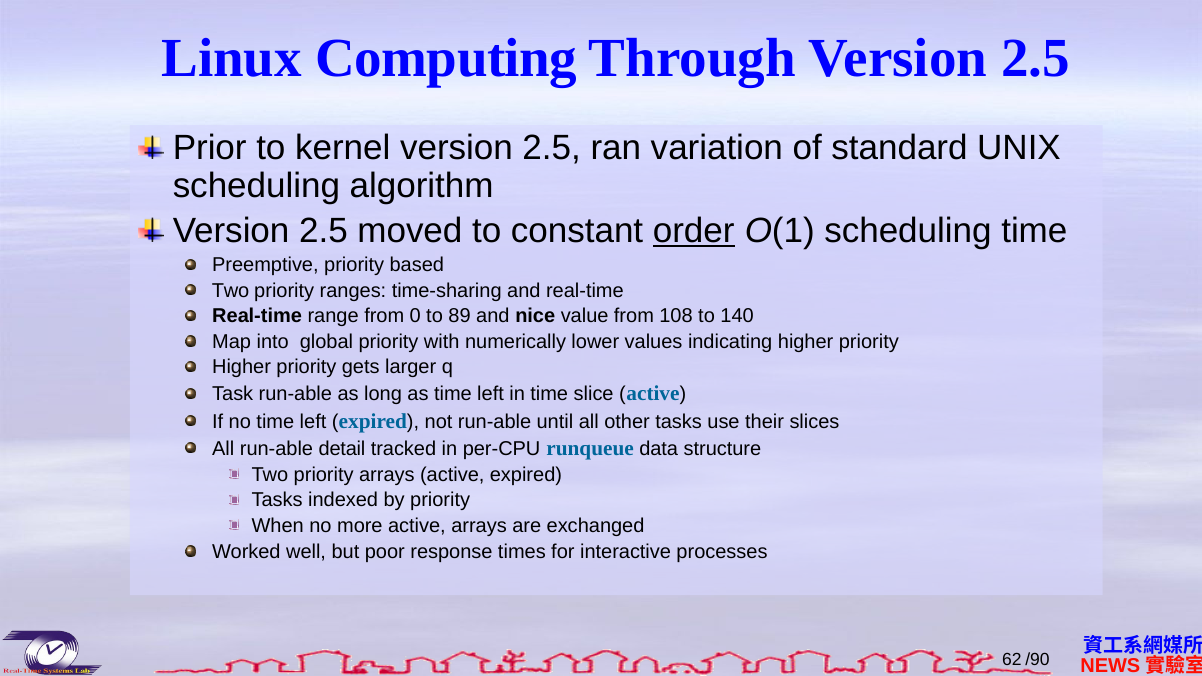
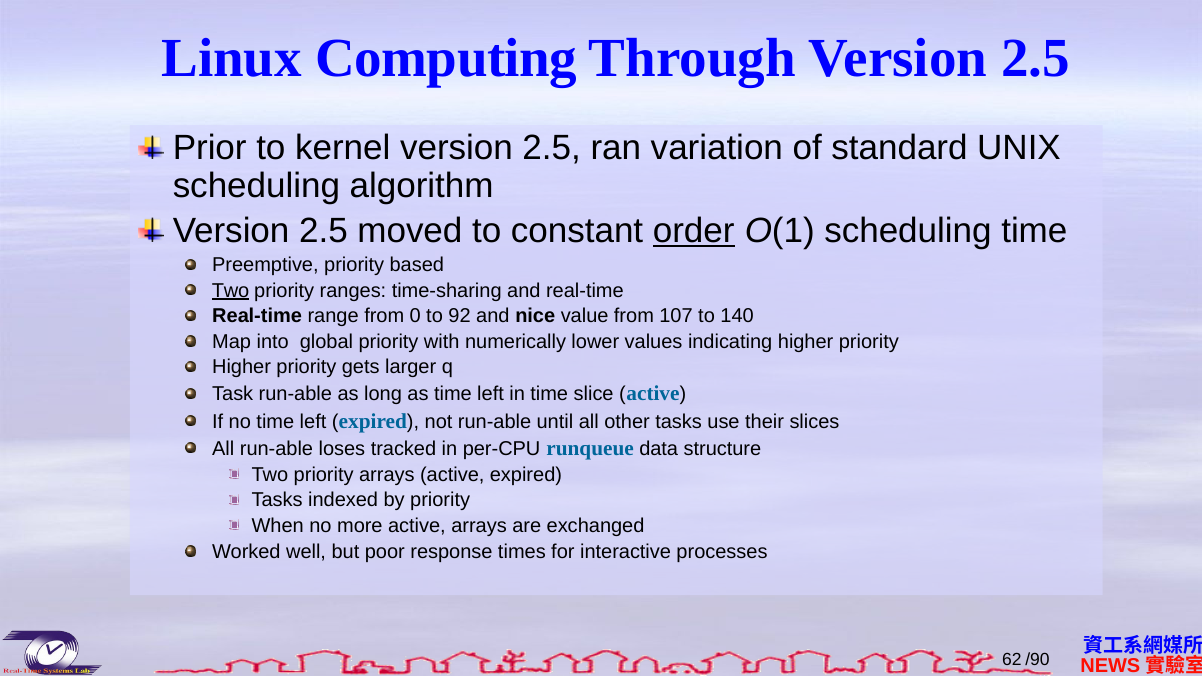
Two at (231, 291) underline: none -> present
89: 89 -> 92
108: 108 -> 107
detail: detail -> loses
